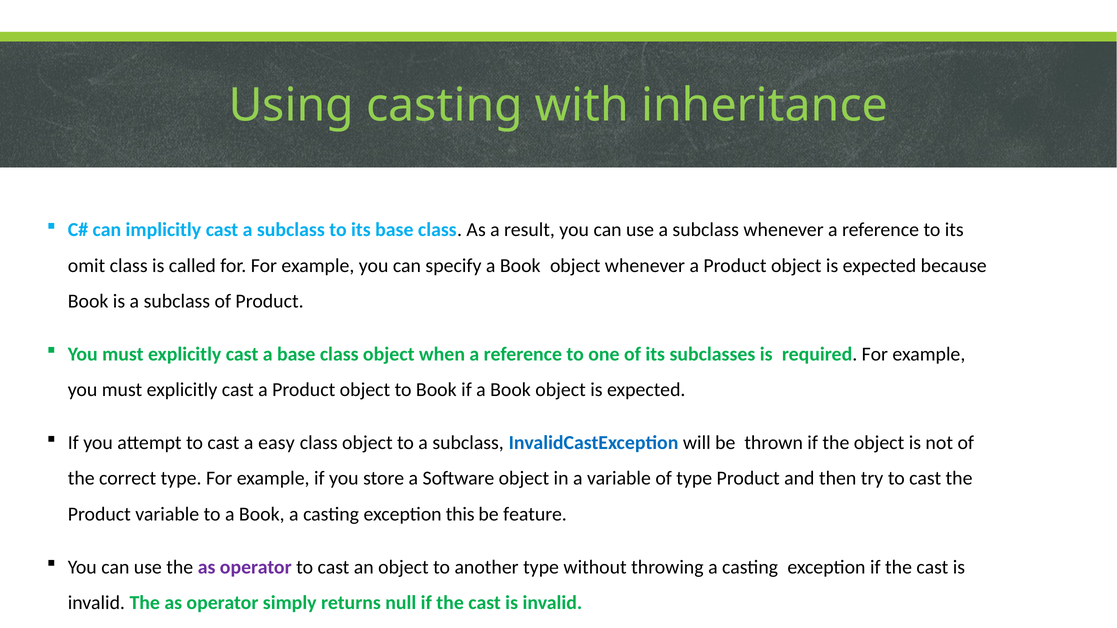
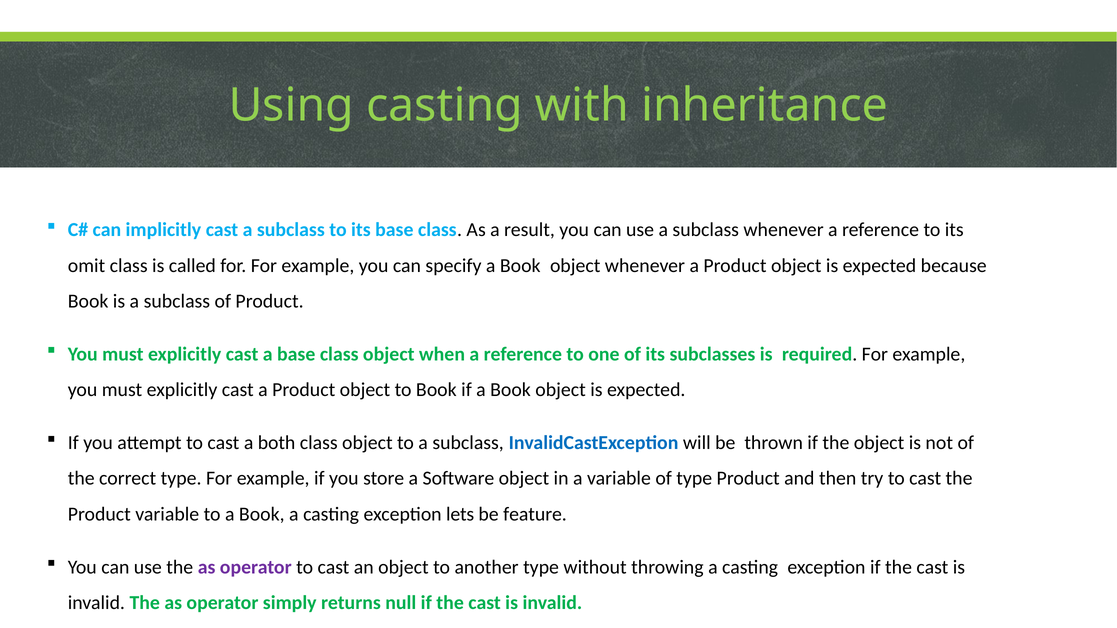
easy: easy -> both
this: this -> lets
